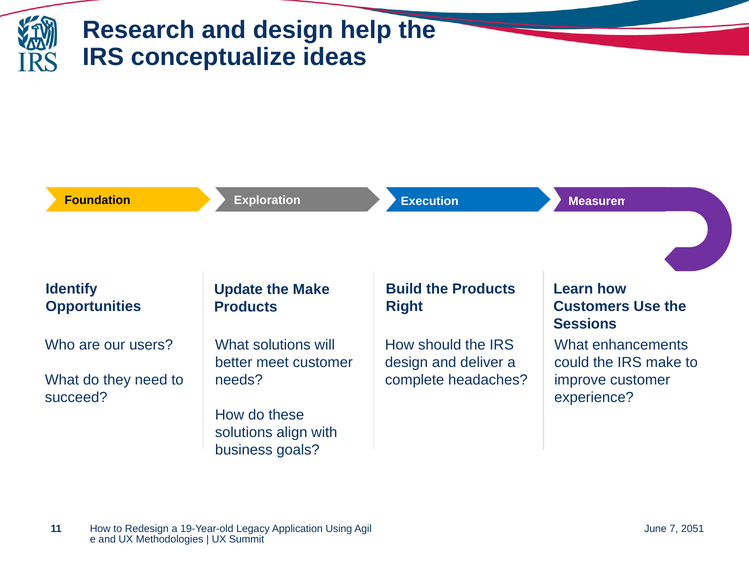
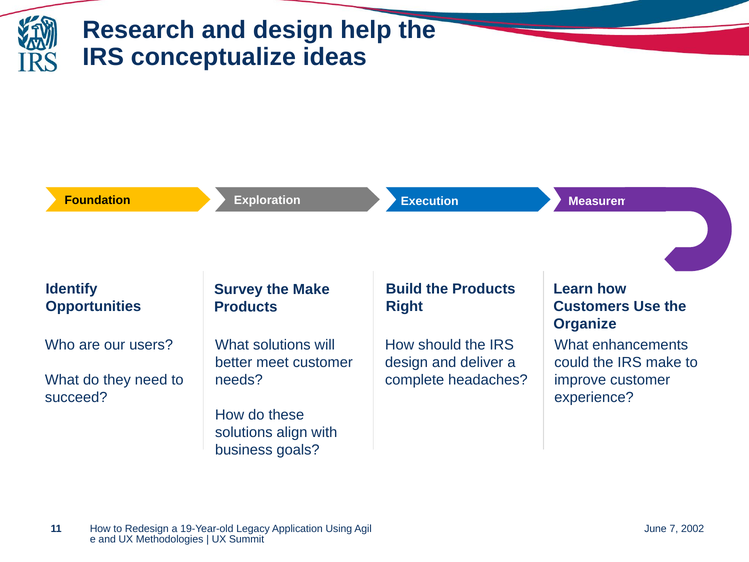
Update: Update -> Survey
Sessions: Sessions -> Organize
2051: 2051 -> 2002
